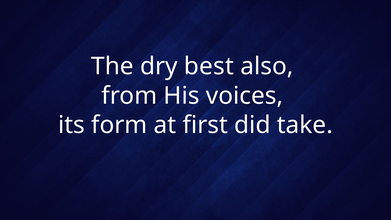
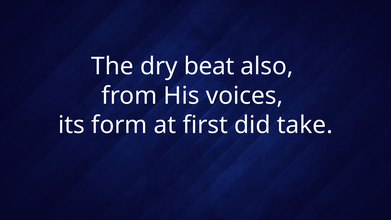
best: best -> beat
